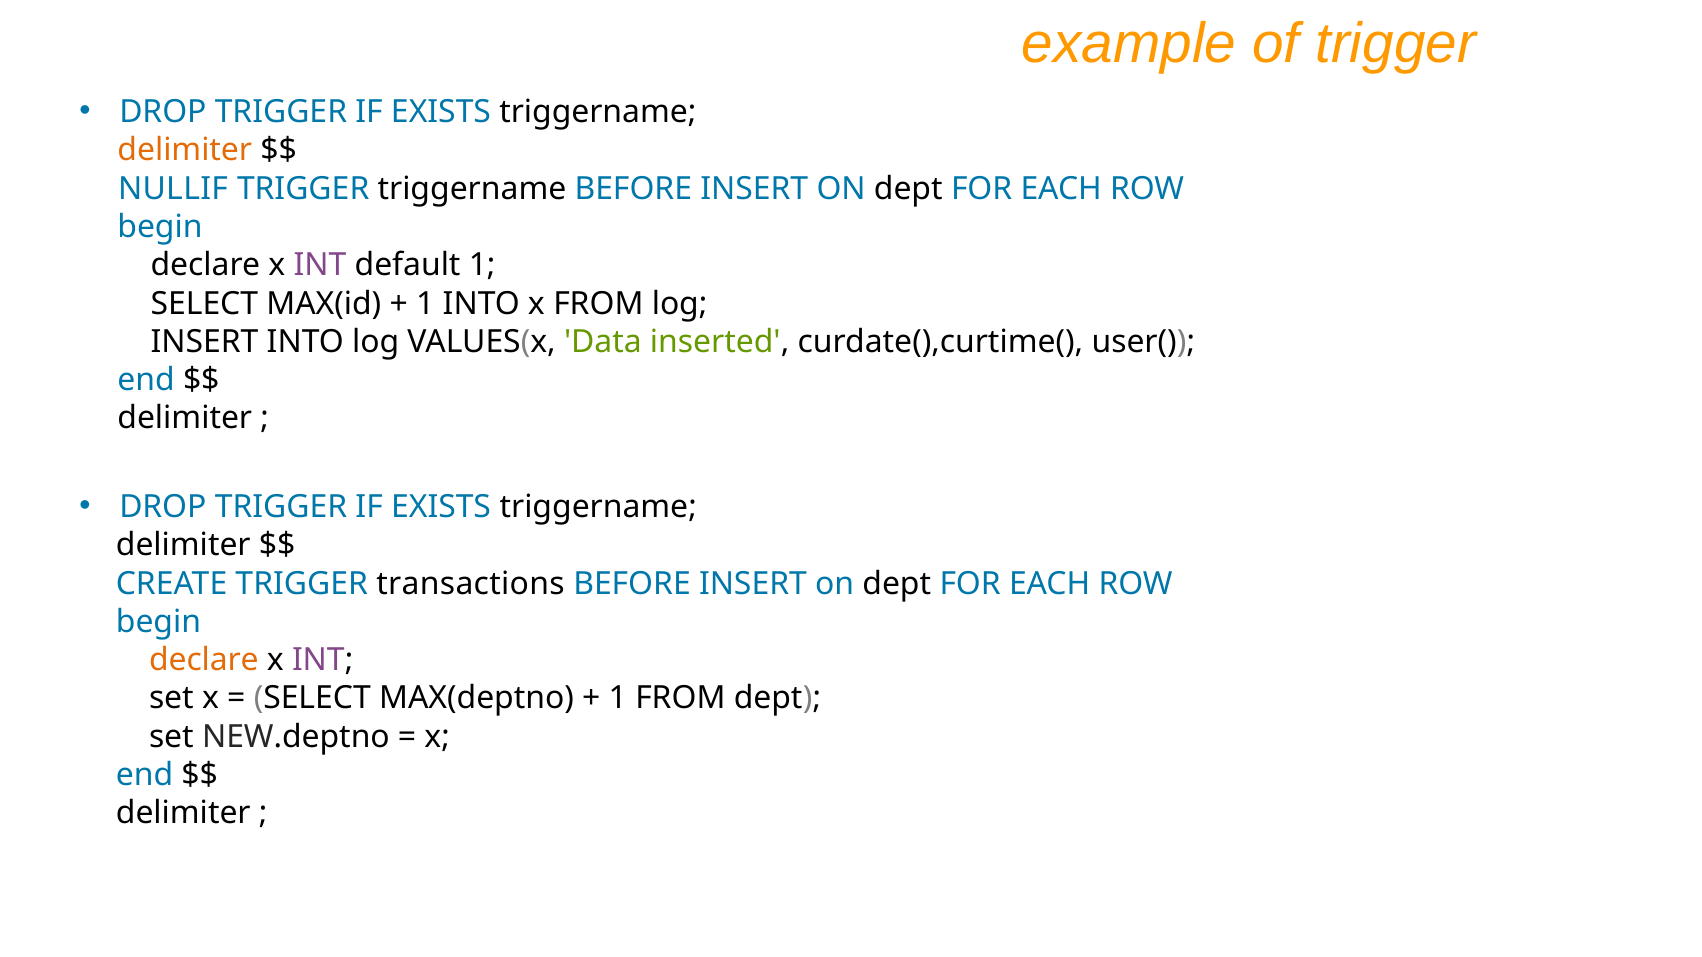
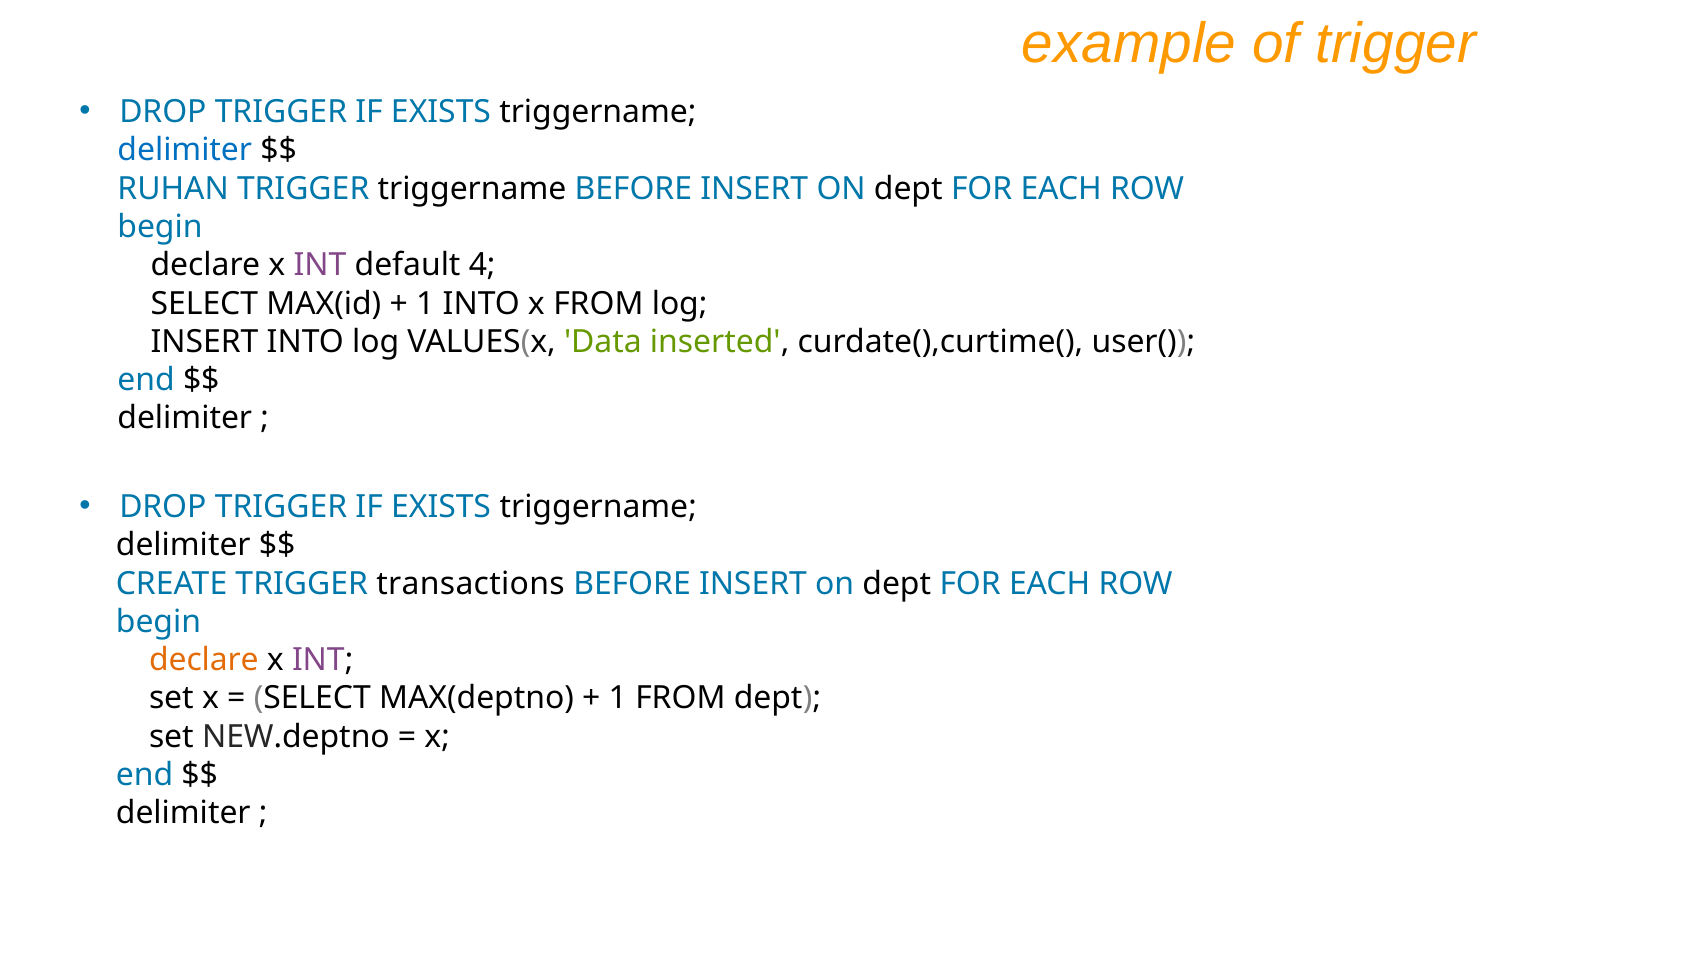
delimiter at (185, 150) colour: orange -> blue
NULLIF: NULLIF -> RUHAN
default 1: 1 -> 4
